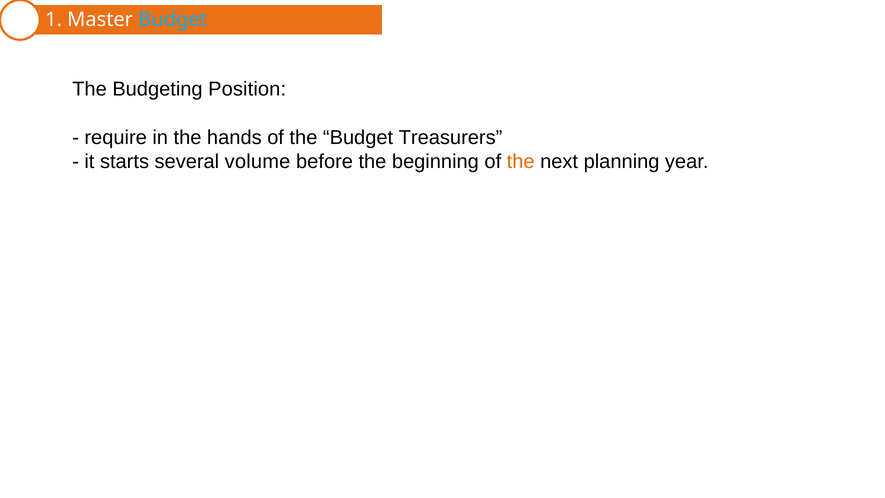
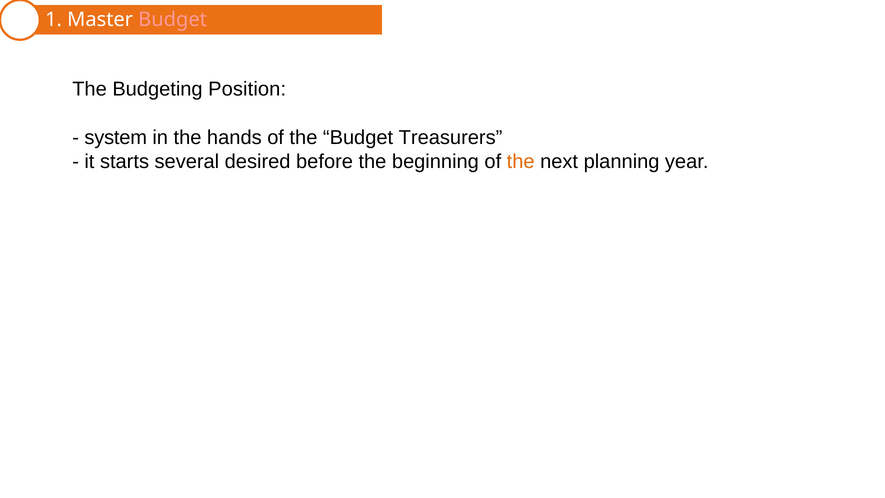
Budget at (173, 20) colour: light blue -> pink
require: require -> system
volume: volume -> desired
